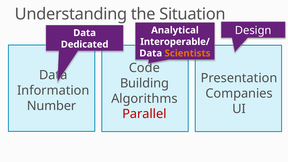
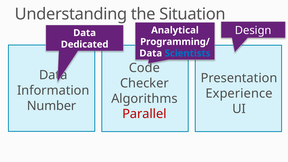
Interoperable/: Interoperable/ -> Programming/
Scientists colour: orange -> blue
Building: Building -> Checker
Companies: Companies -> Experience
